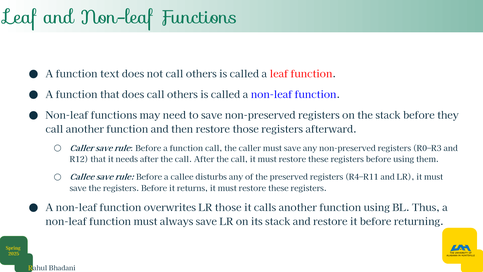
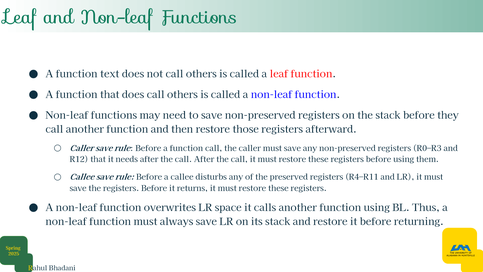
LR those: those -> space
